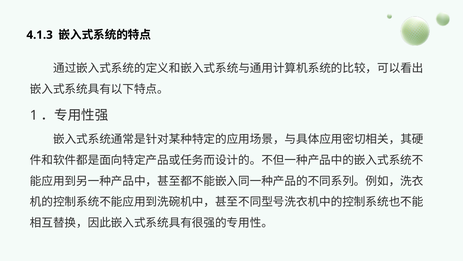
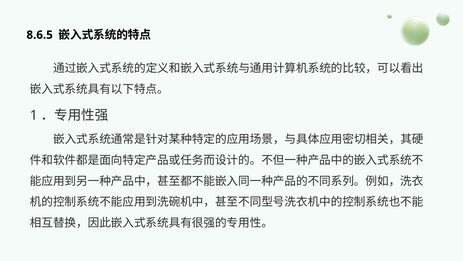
4.1.3: 4.1.3 -> 8.6.5
